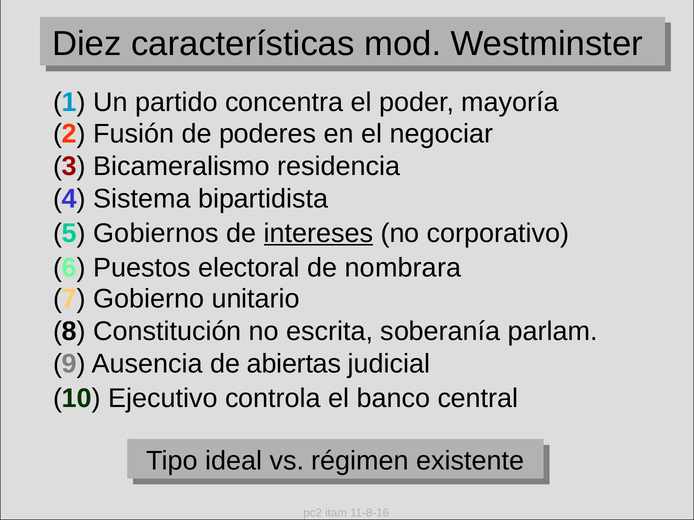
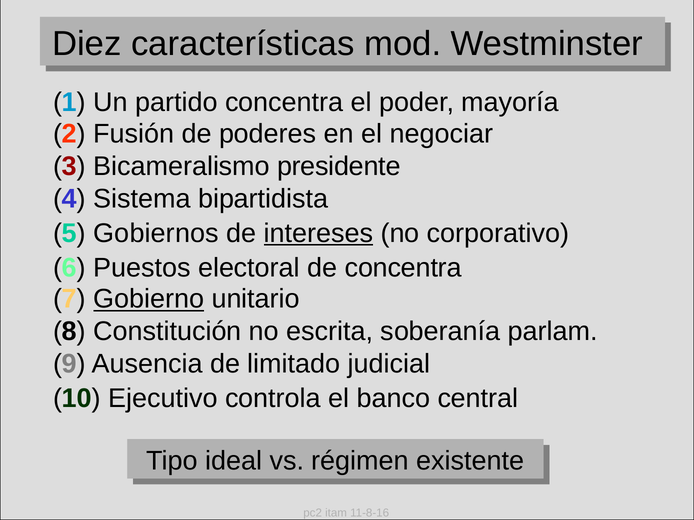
residencia: residencia -> presidente
de nombrara: nombrara -> concentra
Gobierno underline: none -> present
abiertas: abiertas -> limitado
